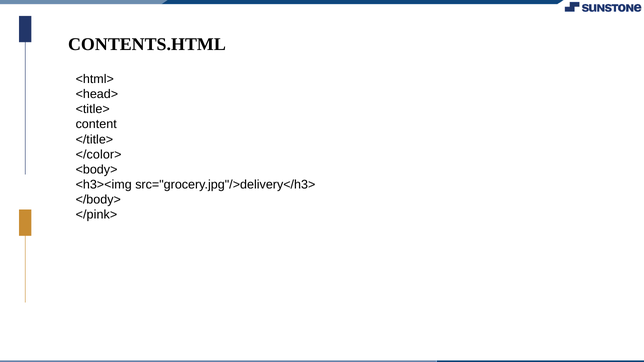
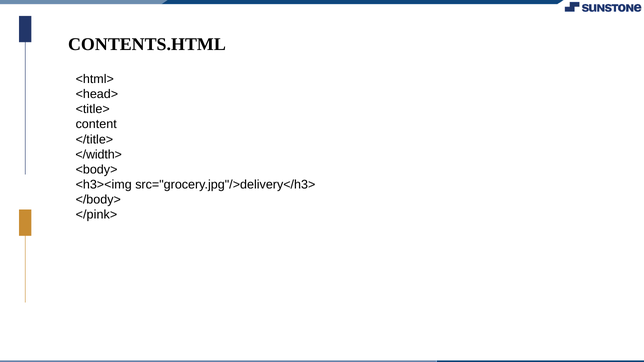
</color>: </color> -> </width>
